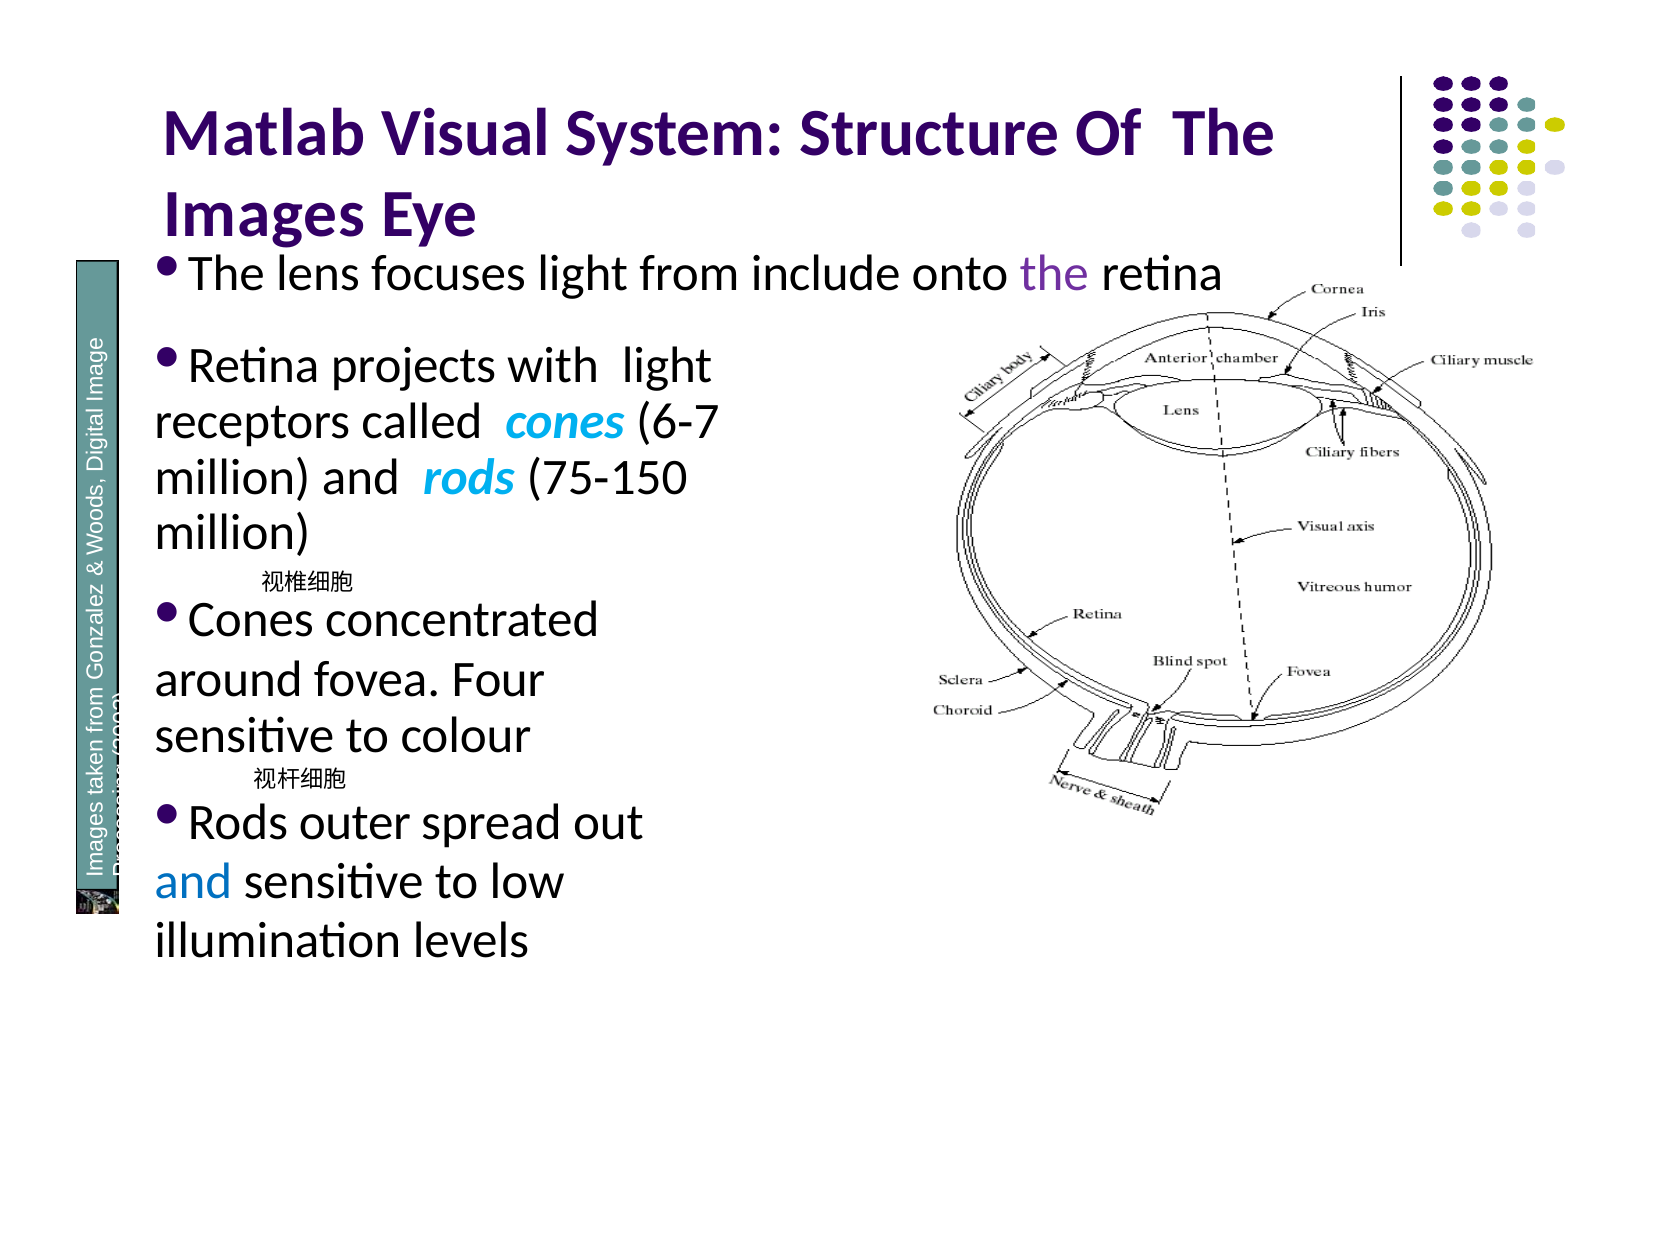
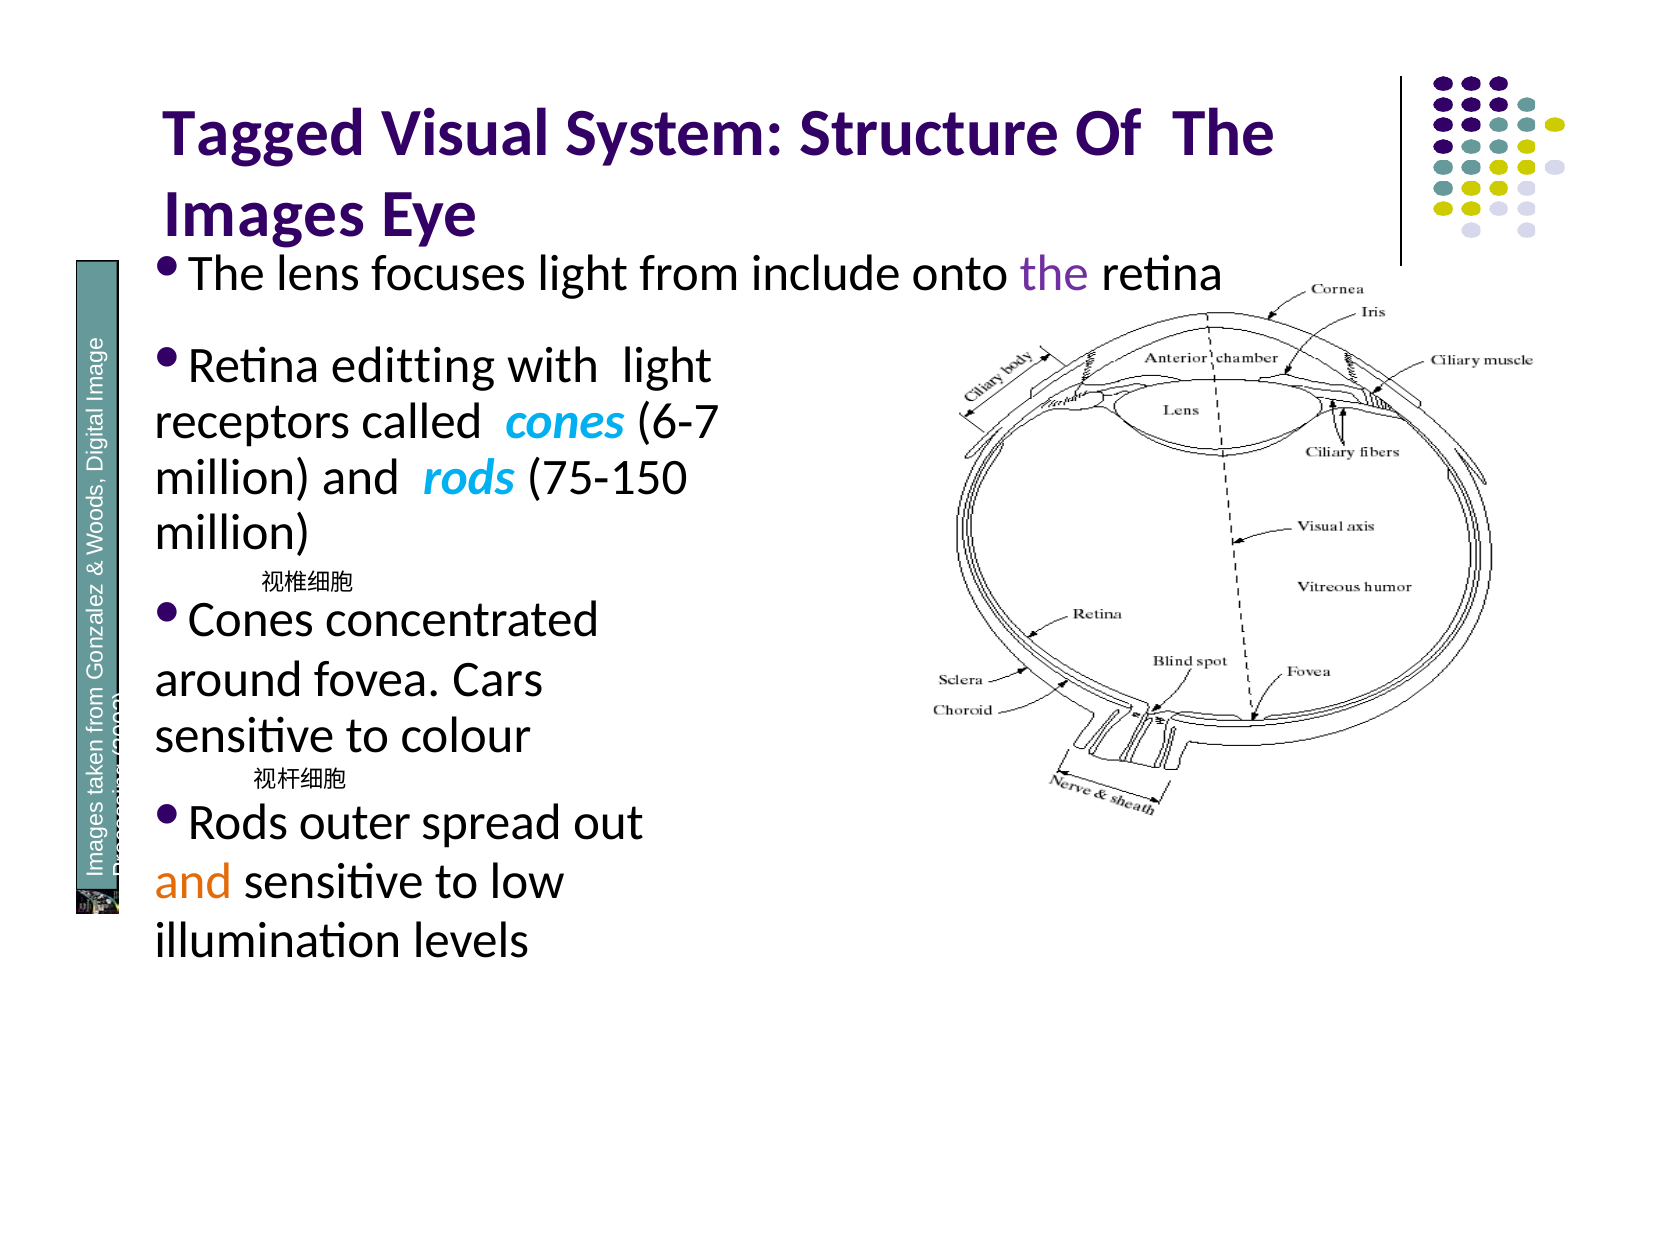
Matlab: Matlab -> Tagged
projects: projects -> editting
Four: Four -> Cars
and at (193, 881) colour: blue -> orange
